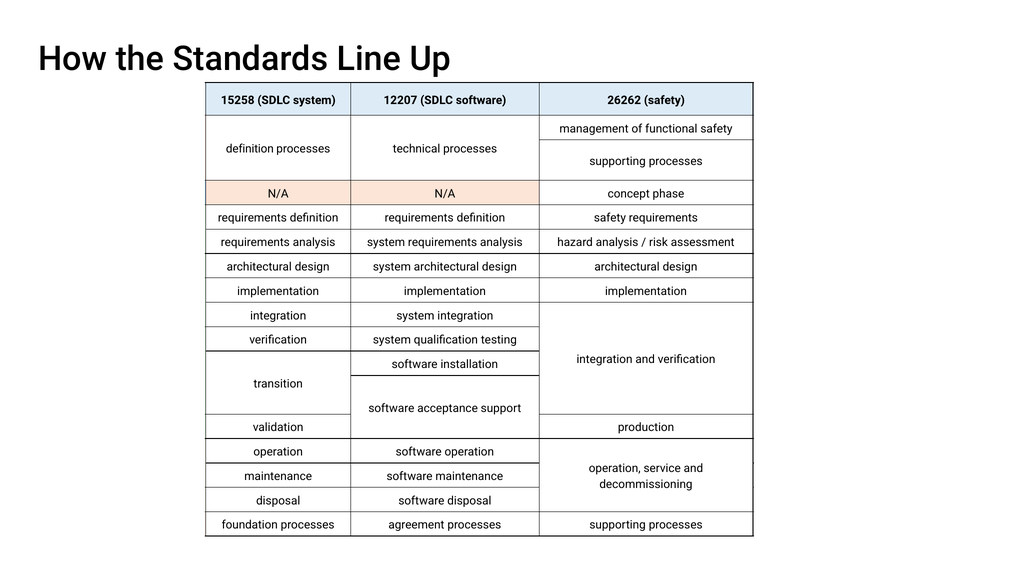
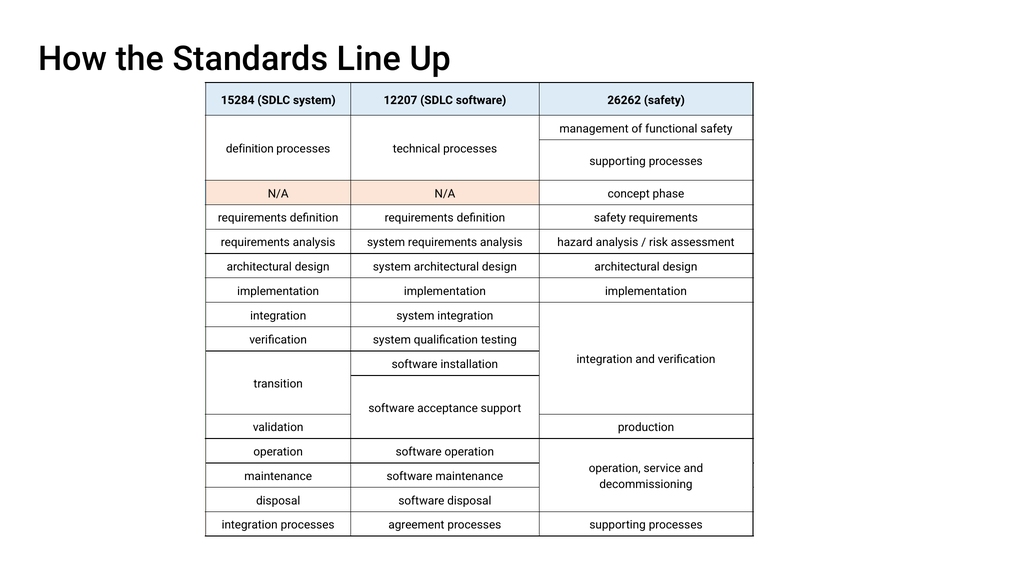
15258: 15258 -> 15284
foundation at (250, 525): foundation -> integration
